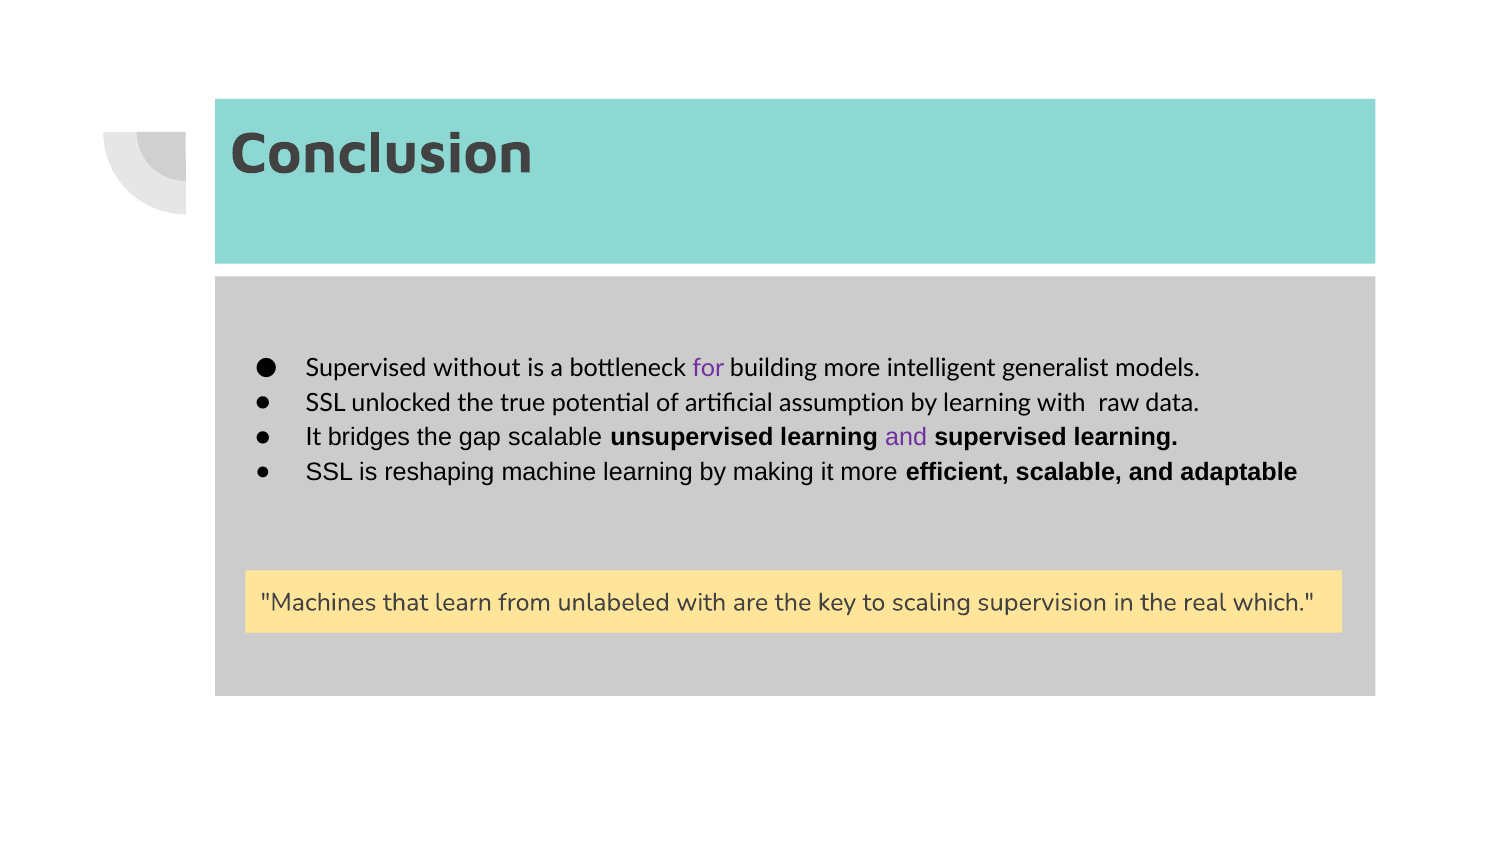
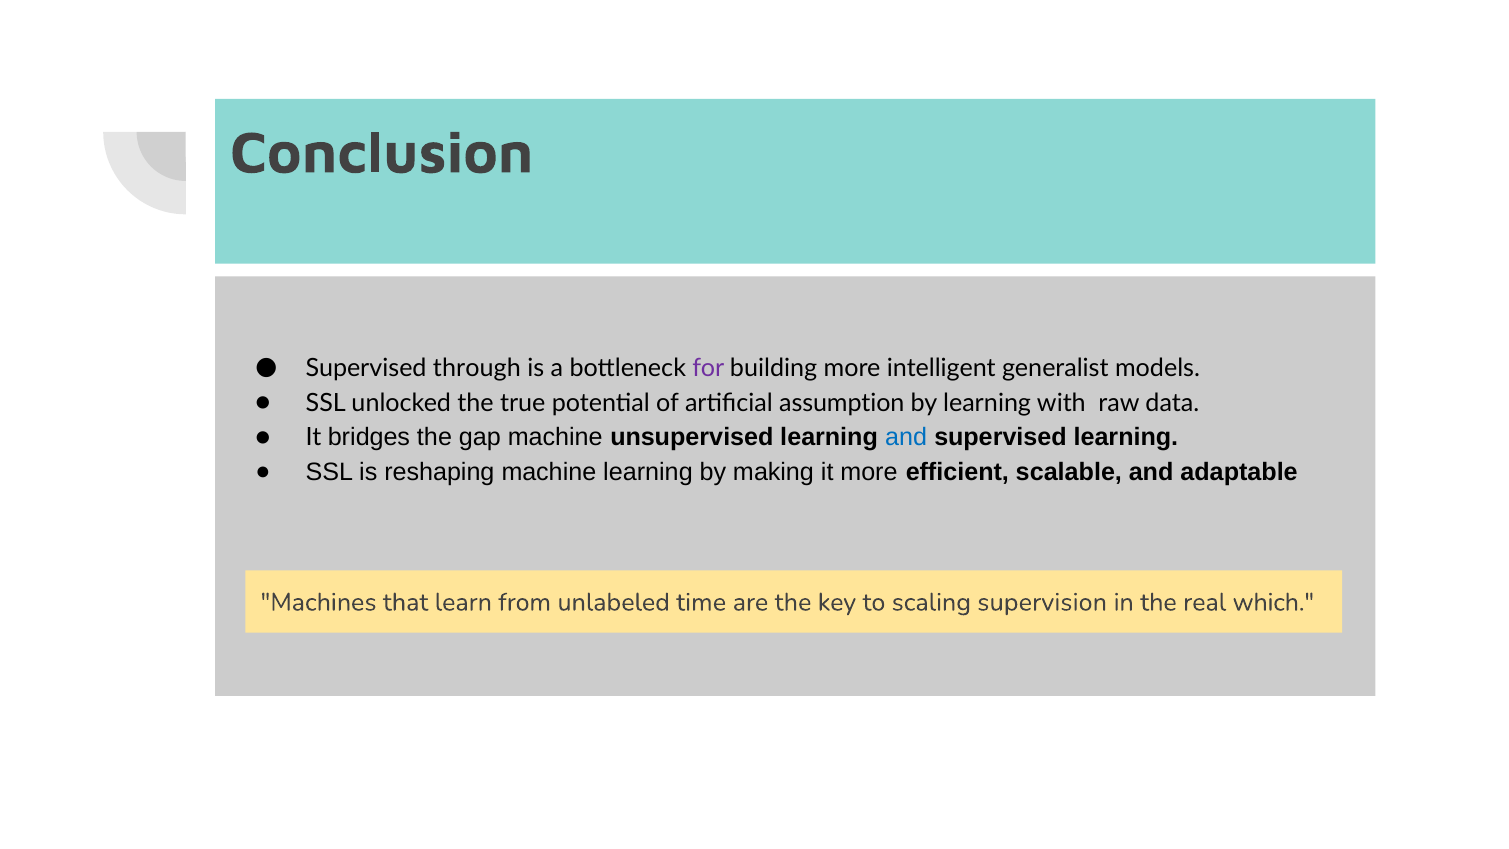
without: without -> through
gap scalable: scalable -> machine
and at (906, 437) colour: purple -> blue
unlabeled with: with -> time
